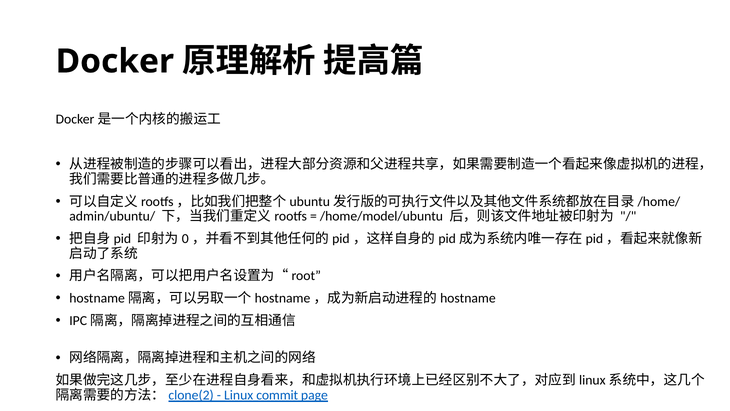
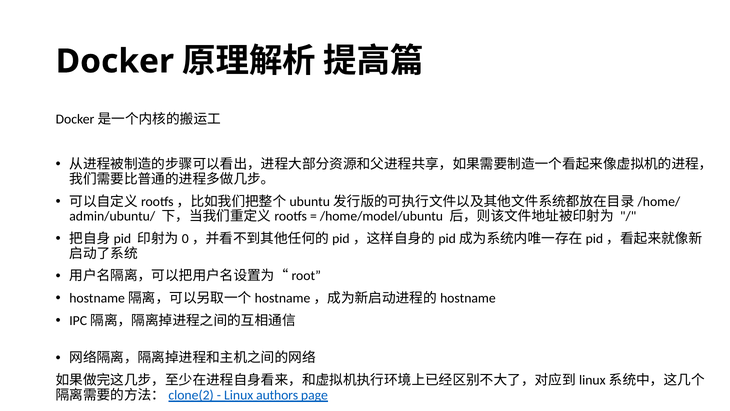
commit: commit -> authors
